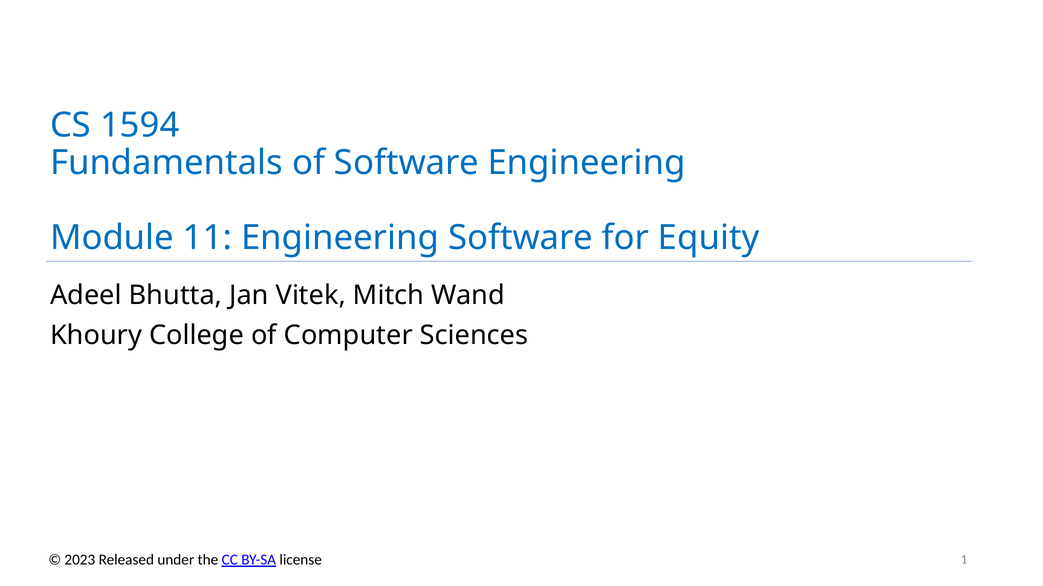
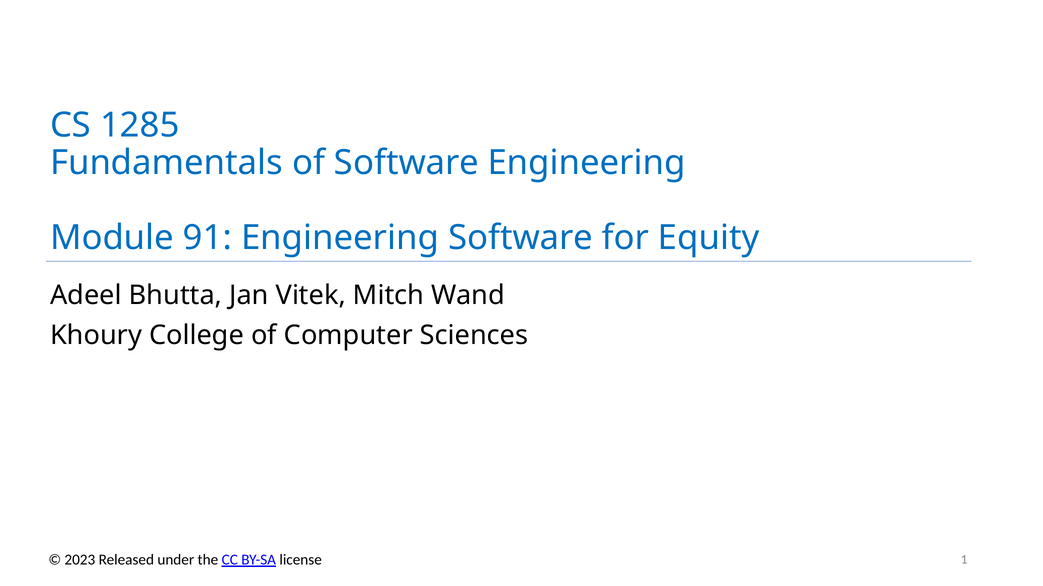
1594: 1594 -> 1285
11: 11 -> 91
